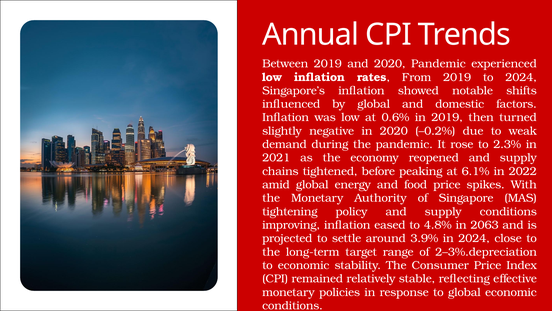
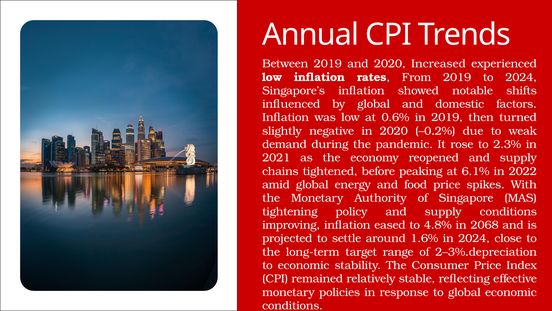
2020 Pandemic: Pandemic -> Increased
2063: 2063 -> 2068
3.9%: 3.9% -> 1.6%
